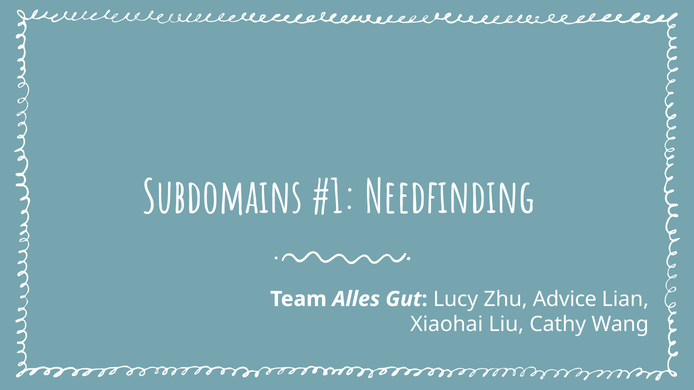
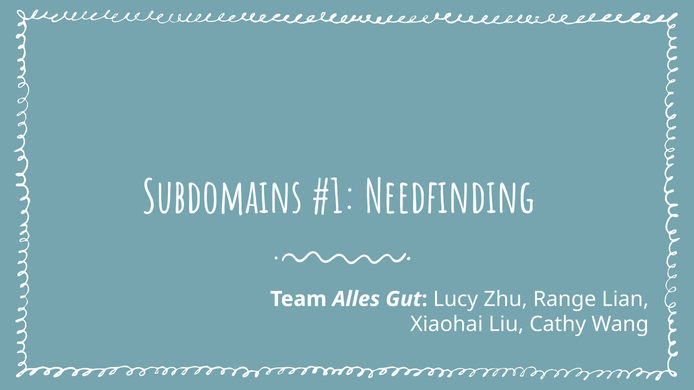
Advice: Advice -> Range
